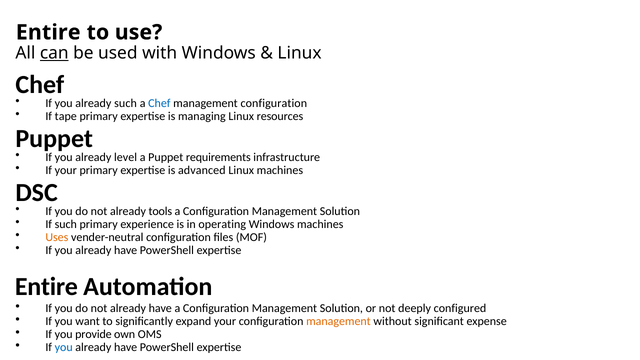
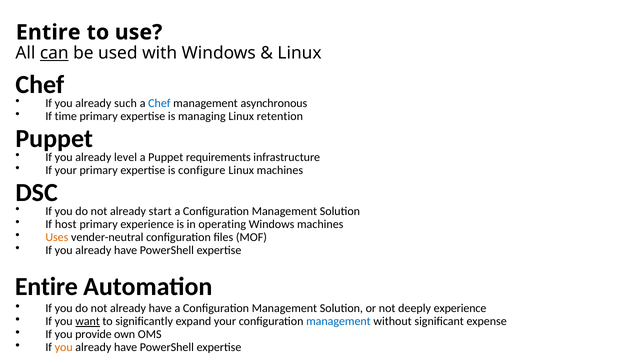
management configuration: configuration -> asynchronous
tape: tape -> time
resources: resources -> retention
advanced: advanced -> configure
tools: tools -> start
If such: such -> host
deeply configured: configured -> experience
want underline: none -> present
management at (338, 321) colour: orange -> blue
you at (64, 347) colour: blue -> orange
